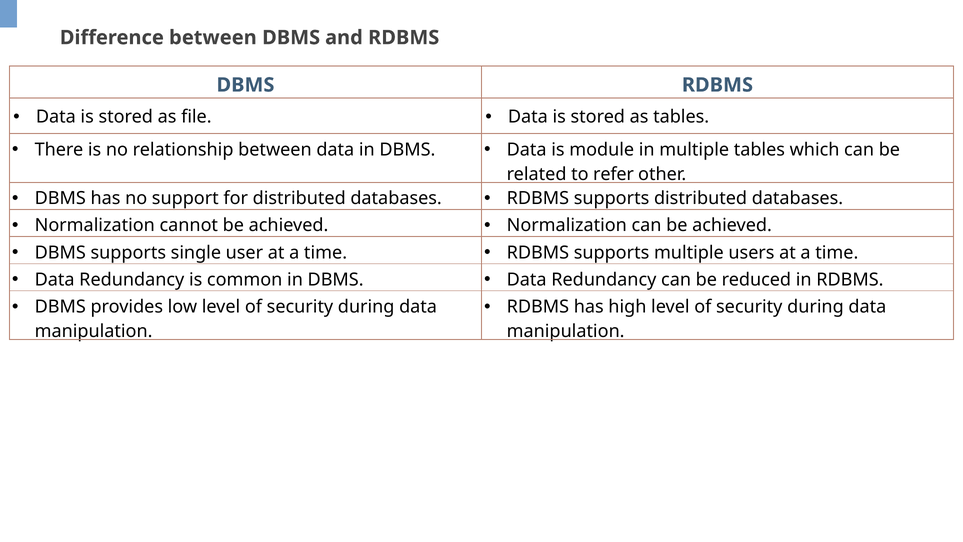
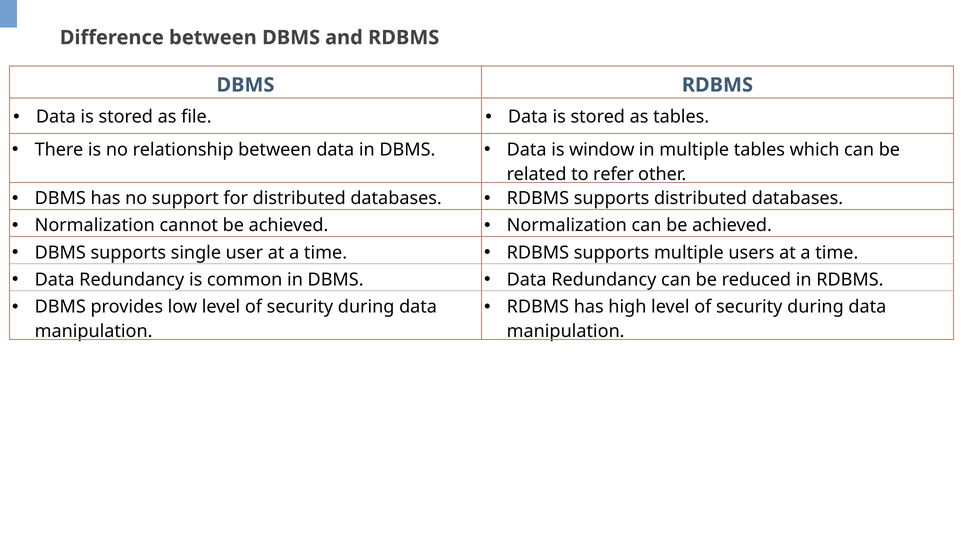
module: module -> window
